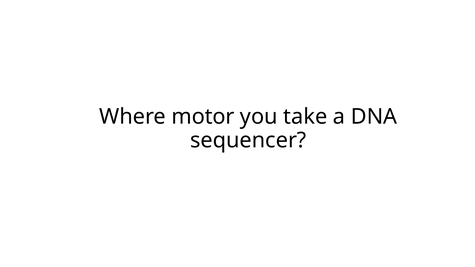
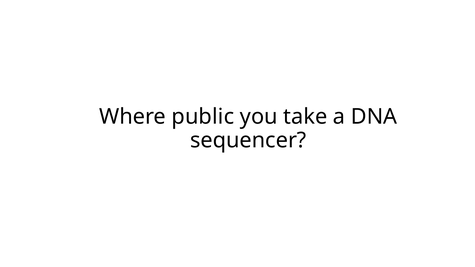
motor: motor -> public
